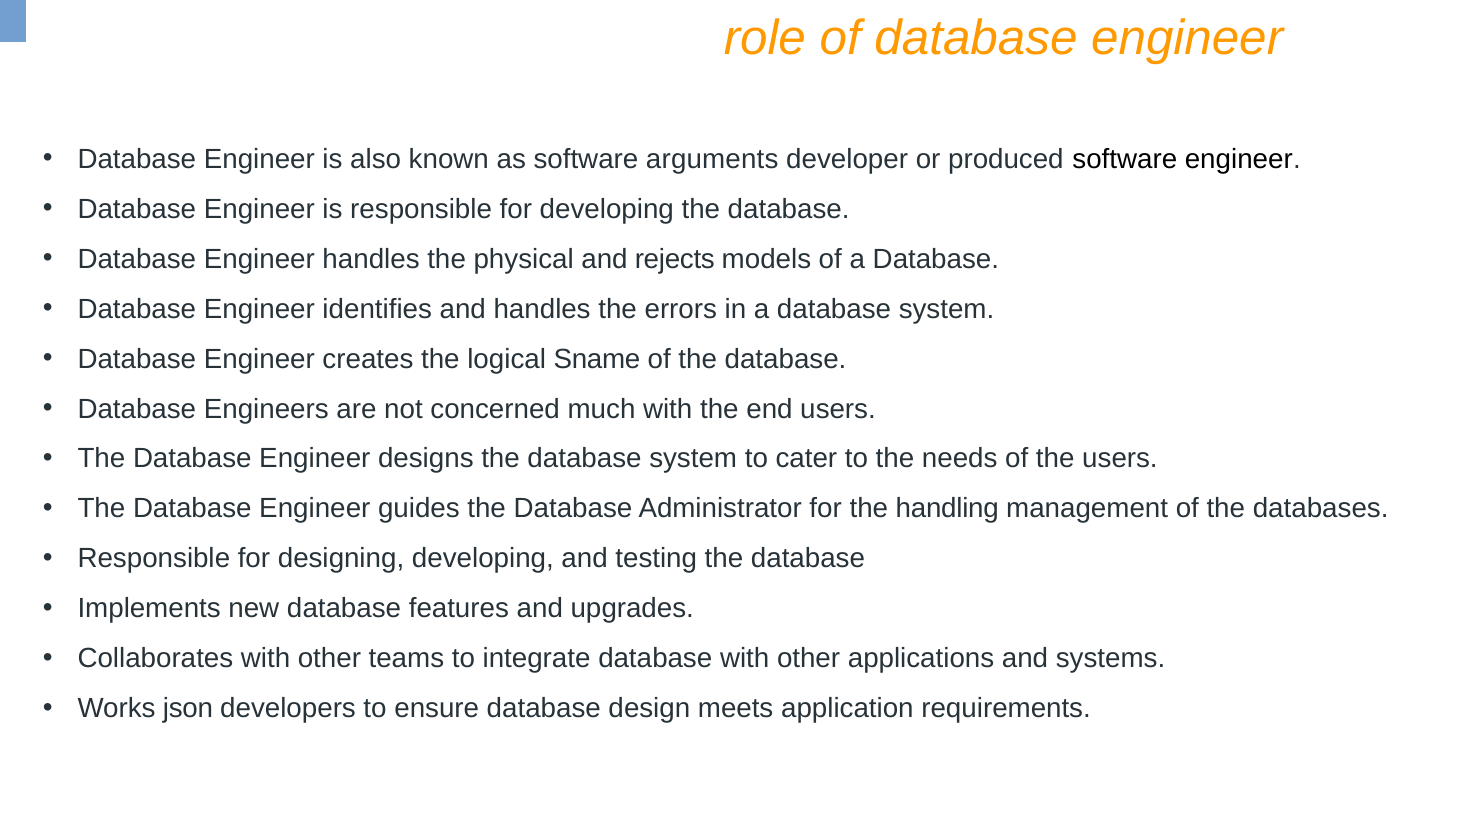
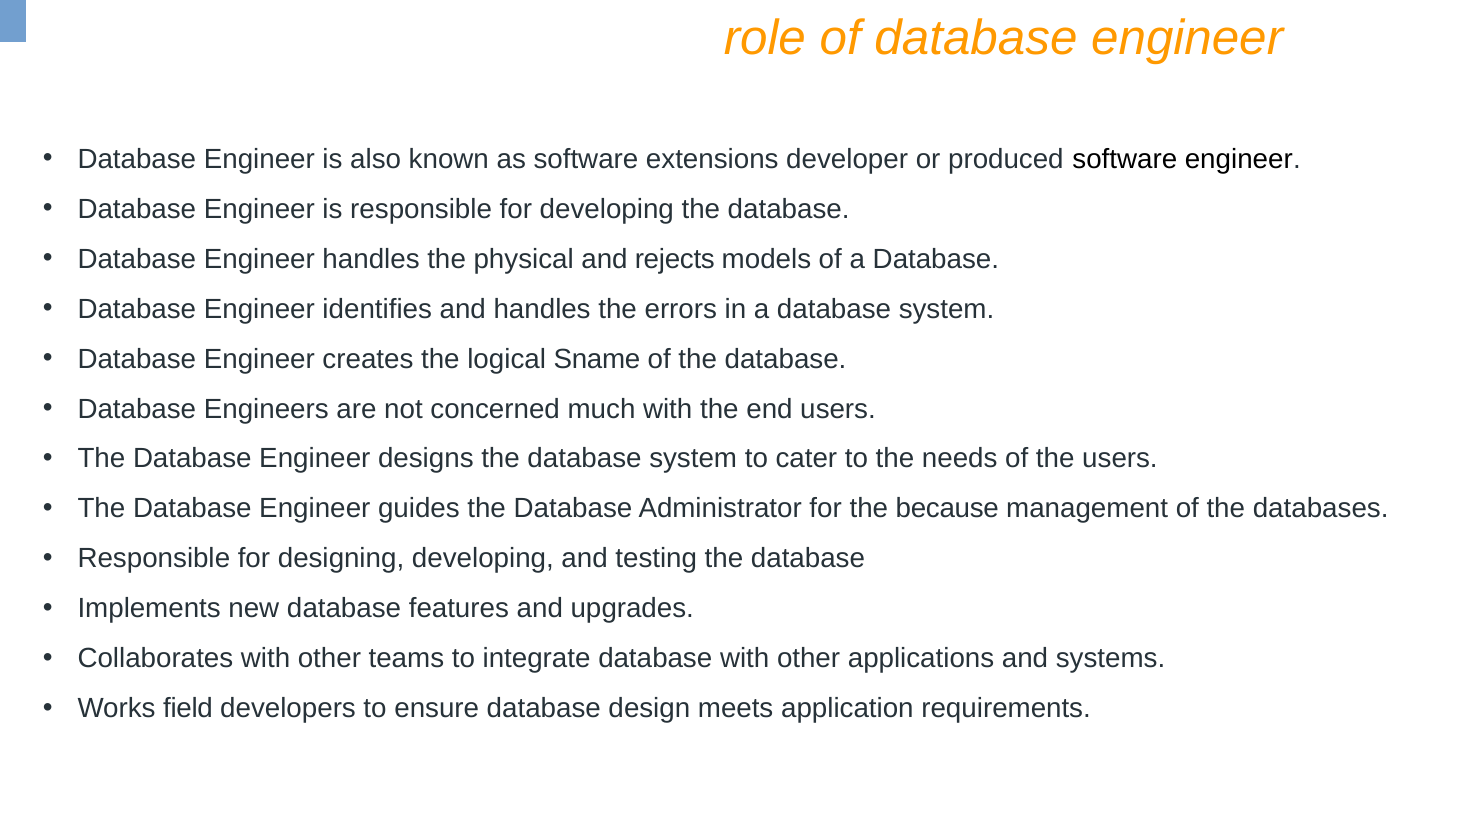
arguments: arguments -> extensions
handling: handling -> because
json: json -> field
